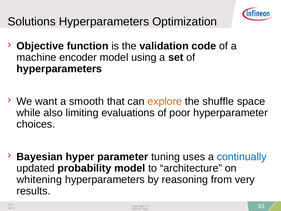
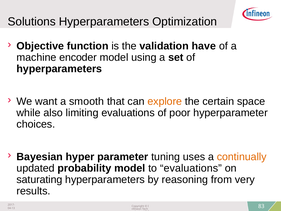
code: code -> have
shuffle: shuffle -> certain
continually colour: blue -> orange
to architecture: architecture -> evaluations
whitening: whitening -> saturating
